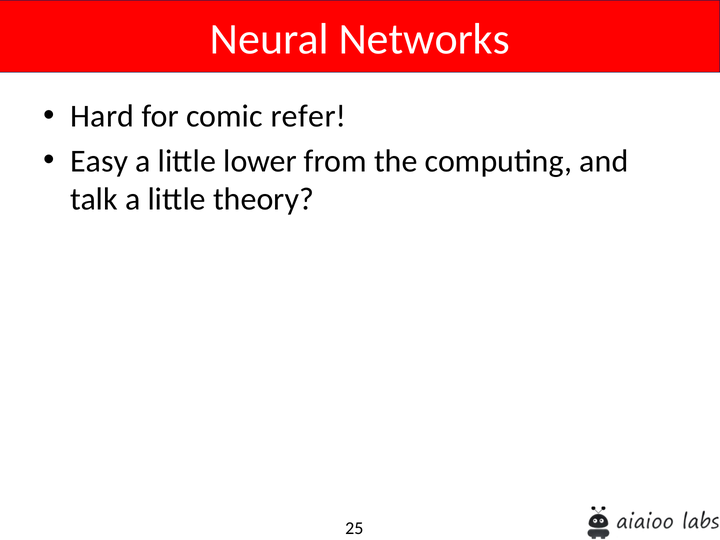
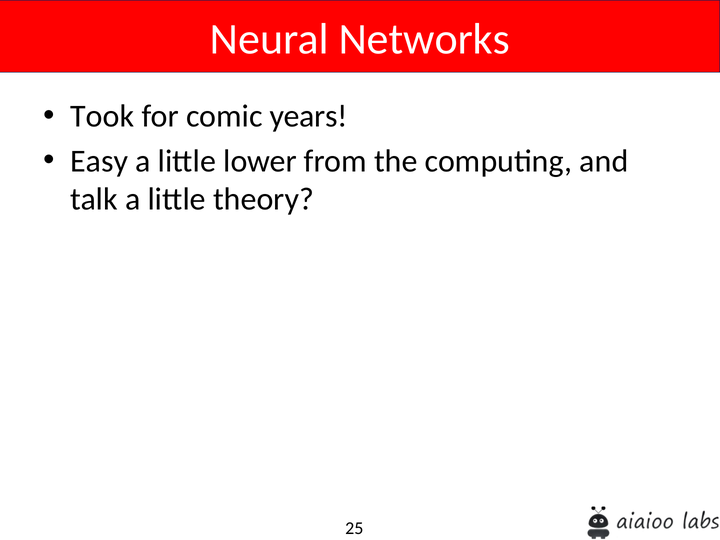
Hard: Hard -> Took
refer: refer -> years
